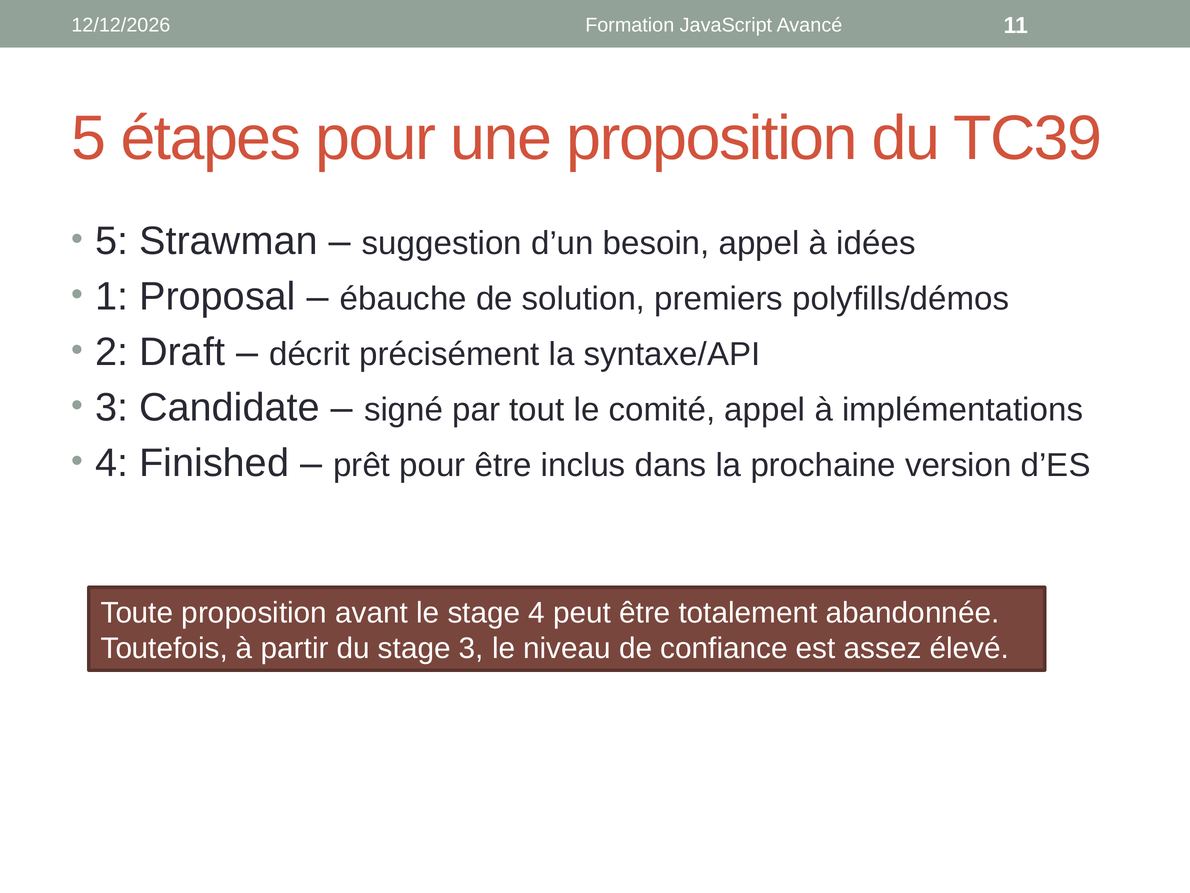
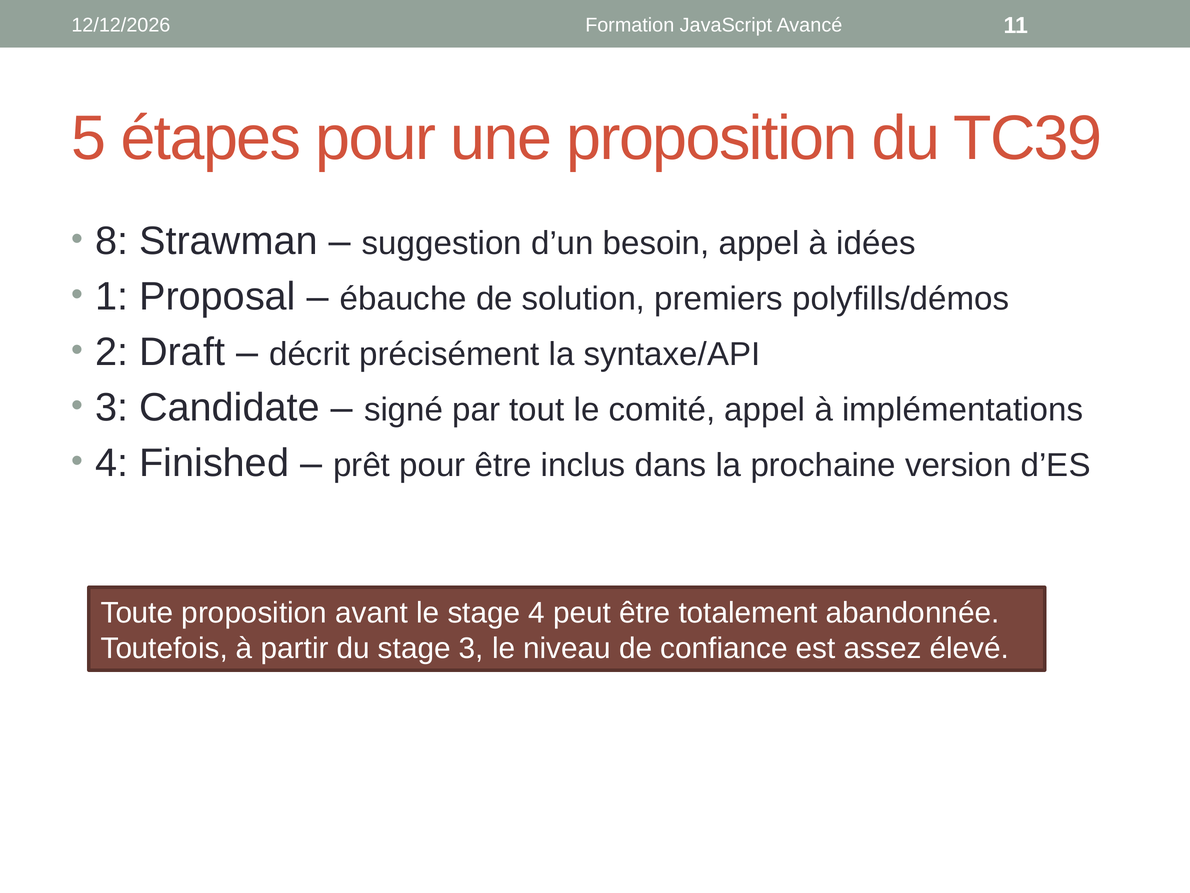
5 at (112, 241): 5 -> 8
